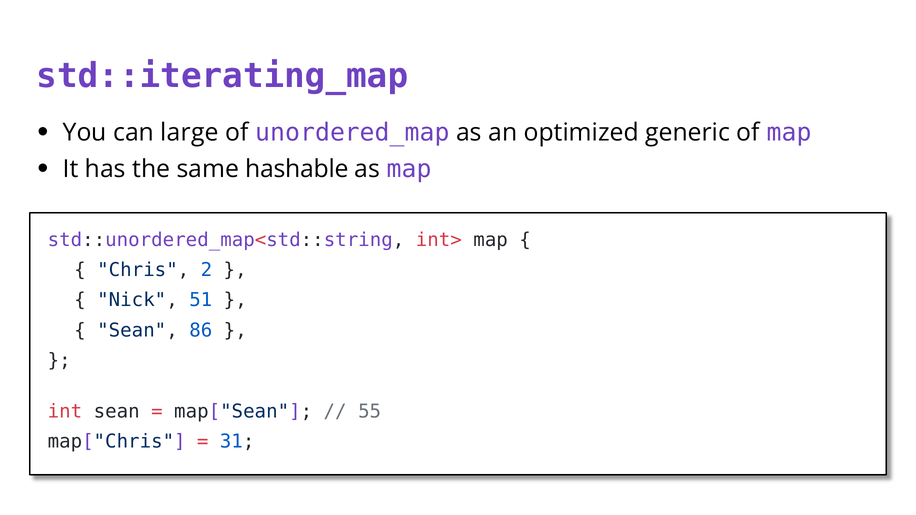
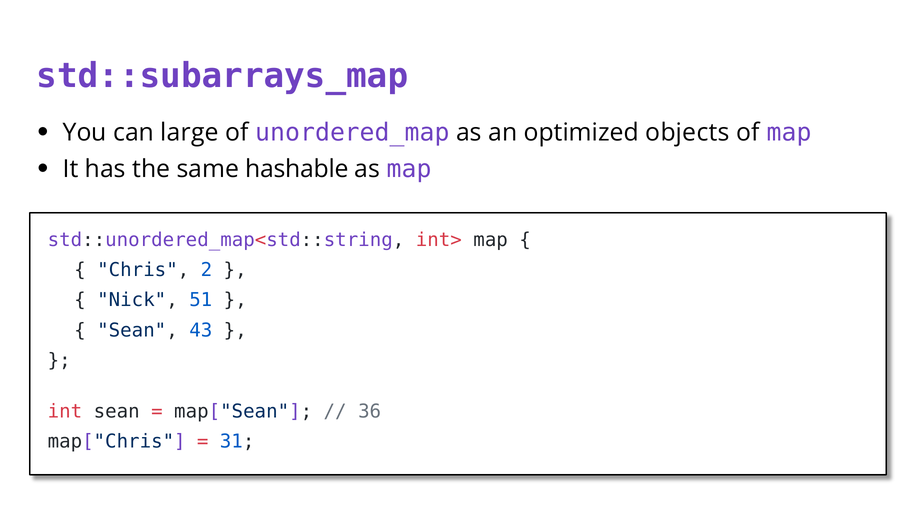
std::iterating_map: std::iterating_map -> std::subarrays_map
generic: generic -> objects
86: 86 -> 43
55: 55 -> 36
